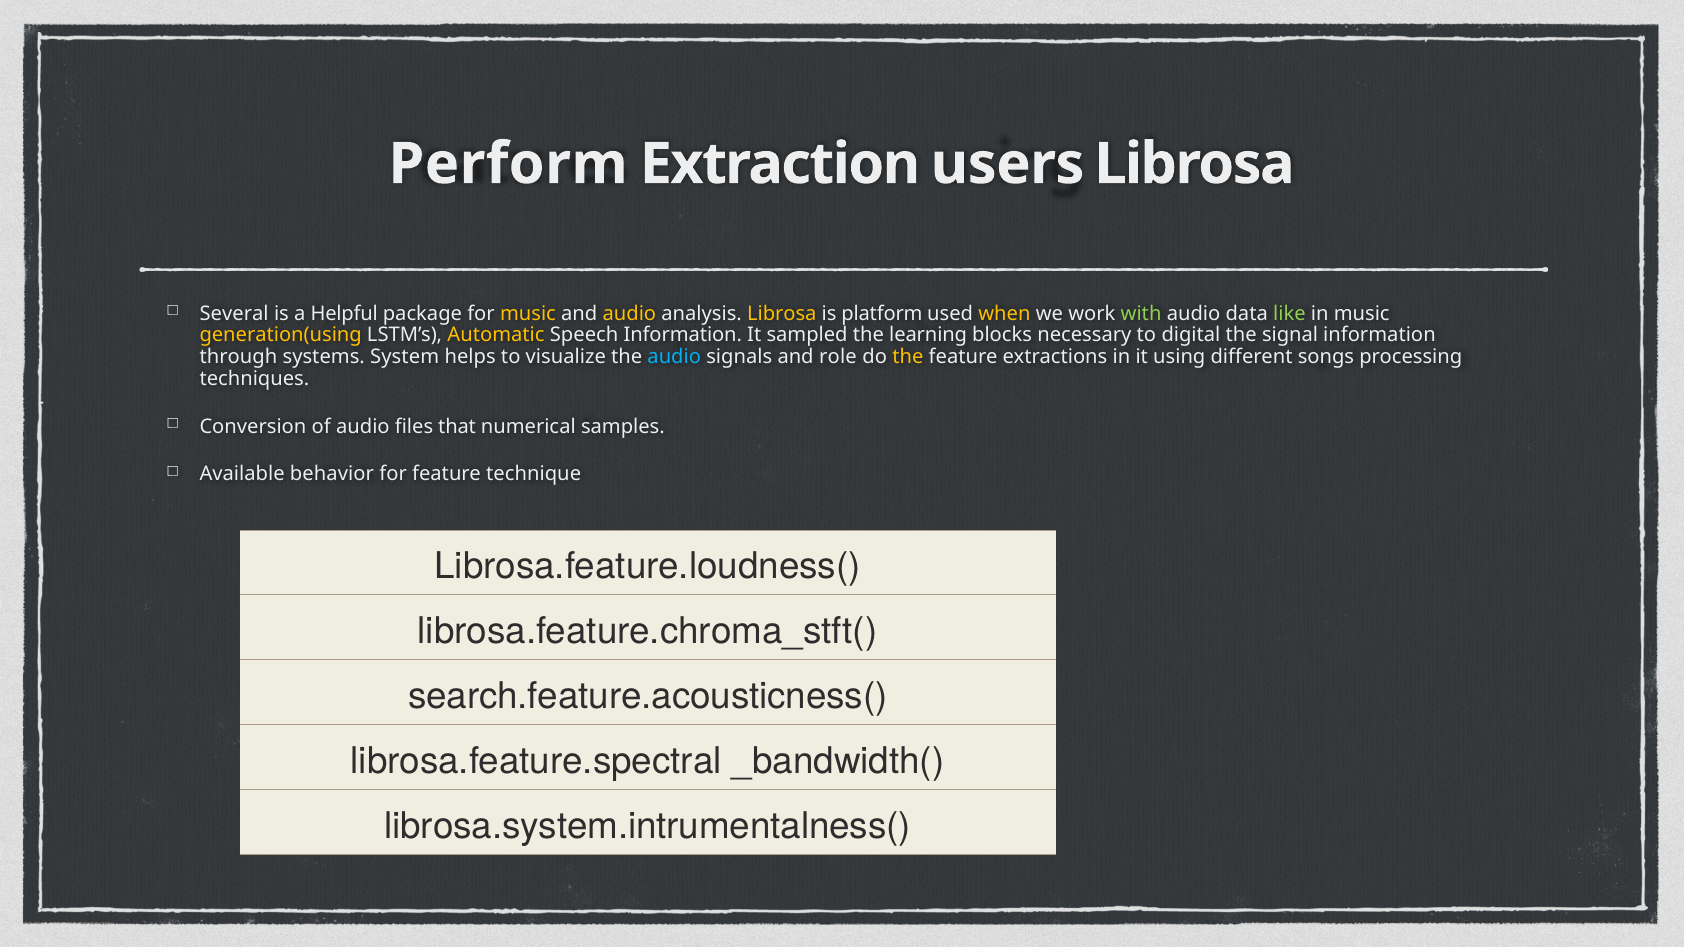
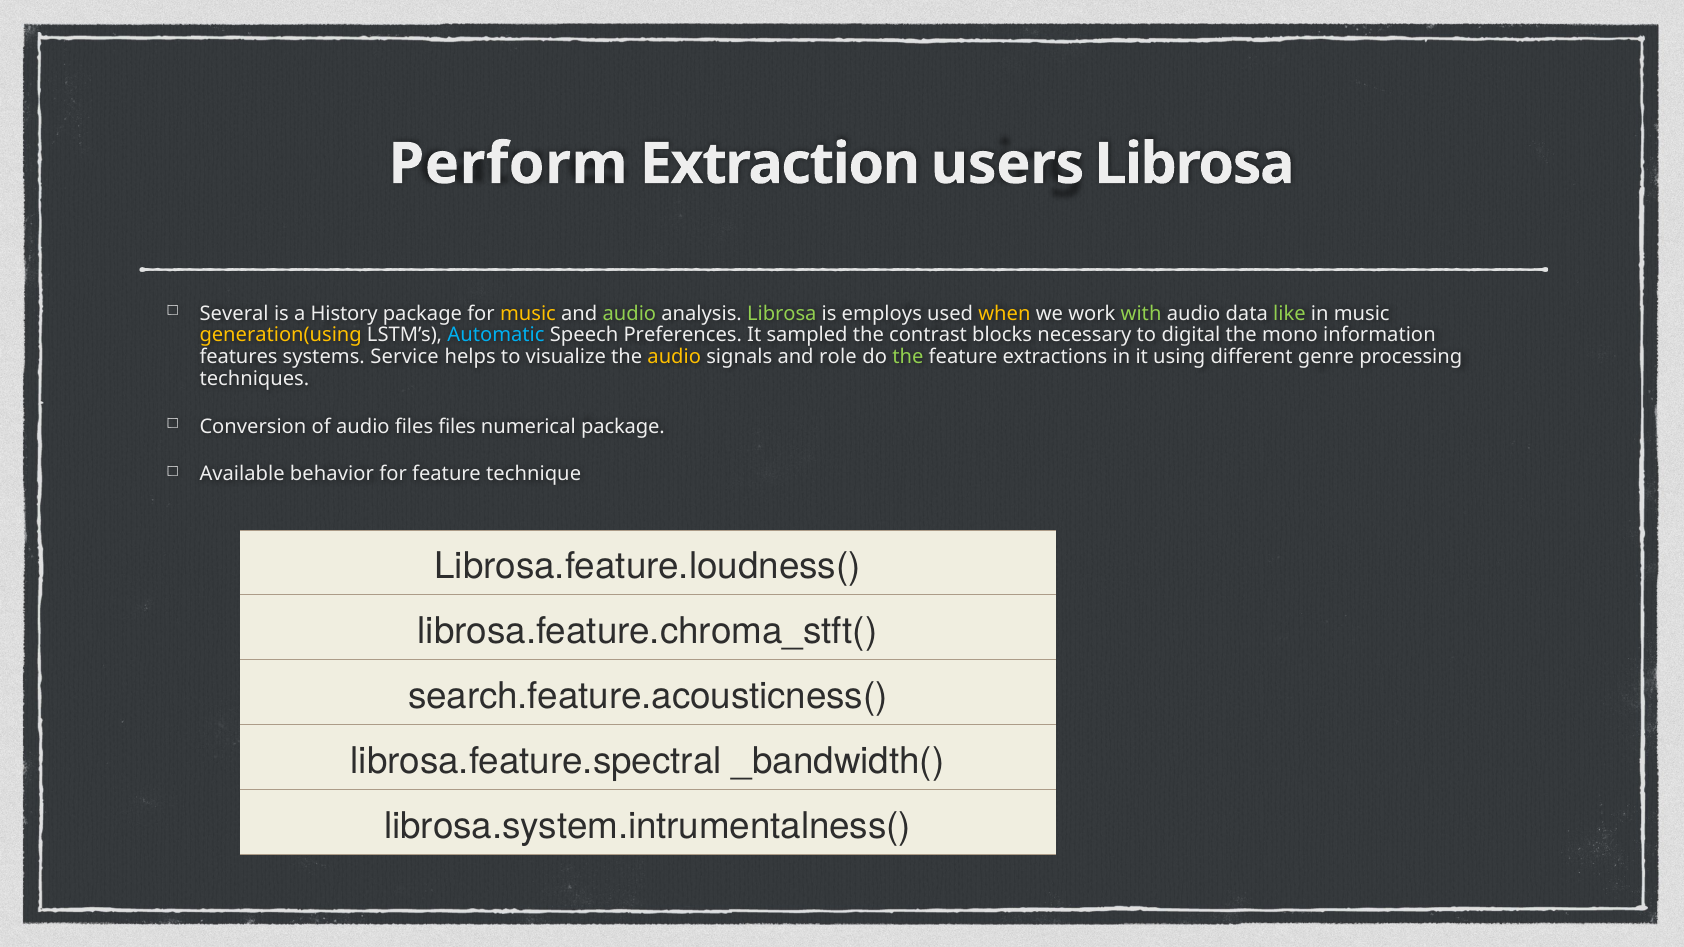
Helpful: Helpful -> History
audio at (629, 313) colour: yellow -> light green
Librosa at (782, 313) colour: yellow -> light green
platform: platform -> employs
Automatic colour: yellow -> light blue
Speech Information: Information -> Preferences
learning: learning -> contrast
signal: signal -> mono
through: through -> features
System: System -> Service
audio at (674, 357) colour: light blue -> yellow
the at (908, 357) colour: yellow -> light green
songs: songs -> genre
files that: that -> files
numerical samples: samples -> package
